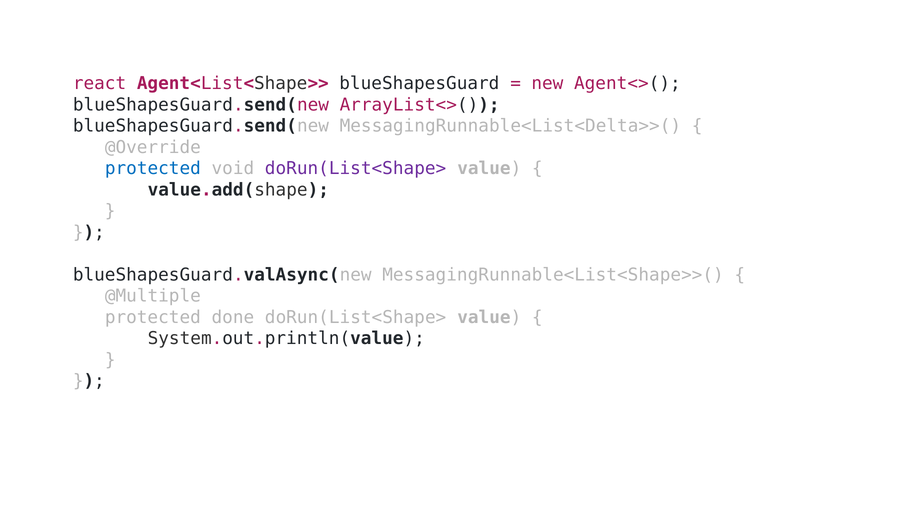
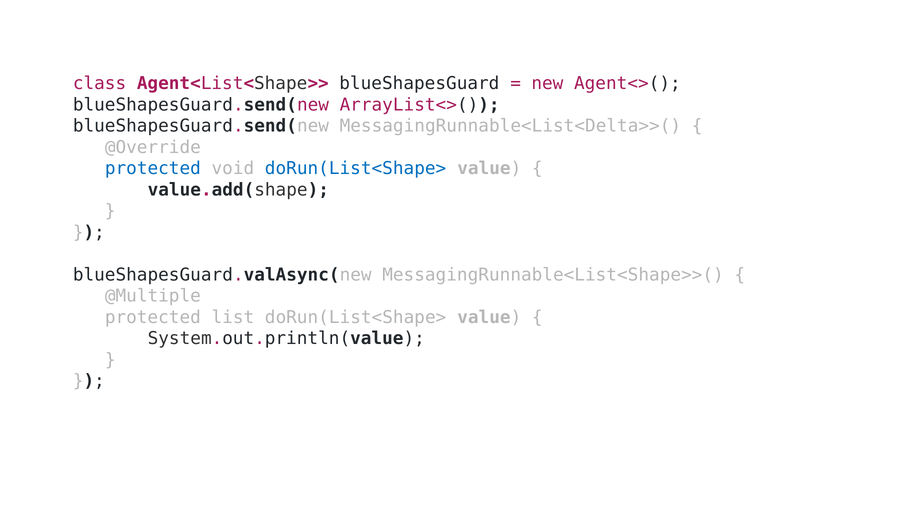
react: react -> class
doRun(List<Shape> at (356, 169) colour: purple -> blue
done: done -> list
